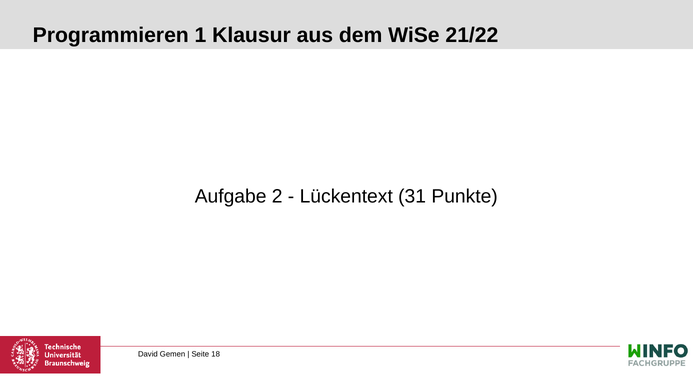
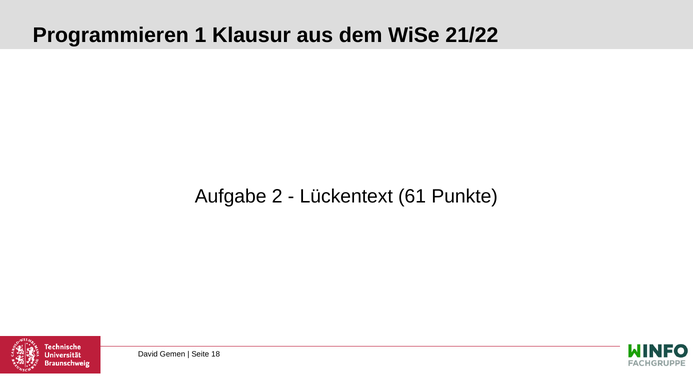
31: 31 -> 61
